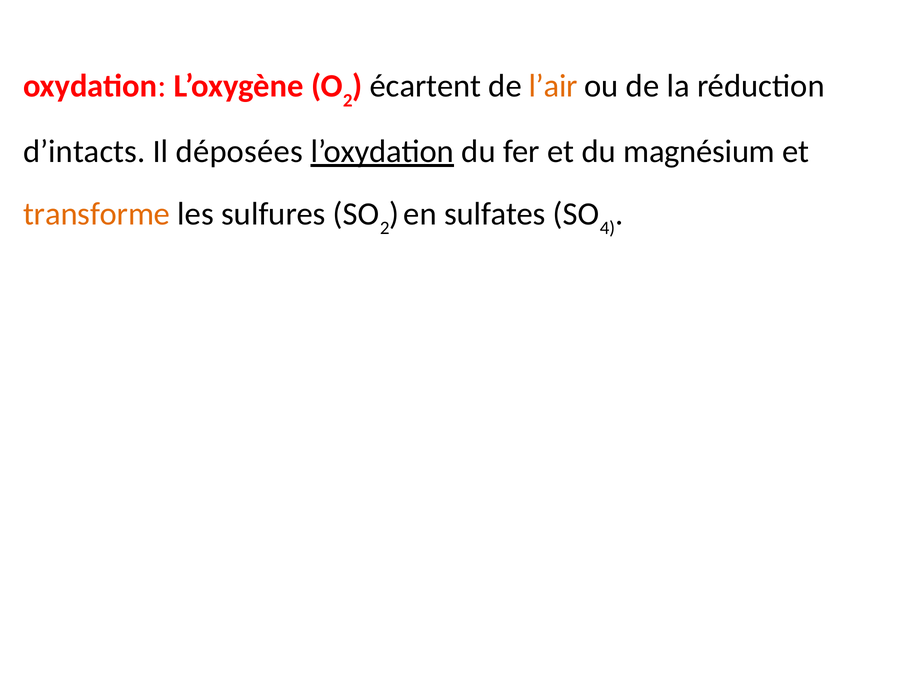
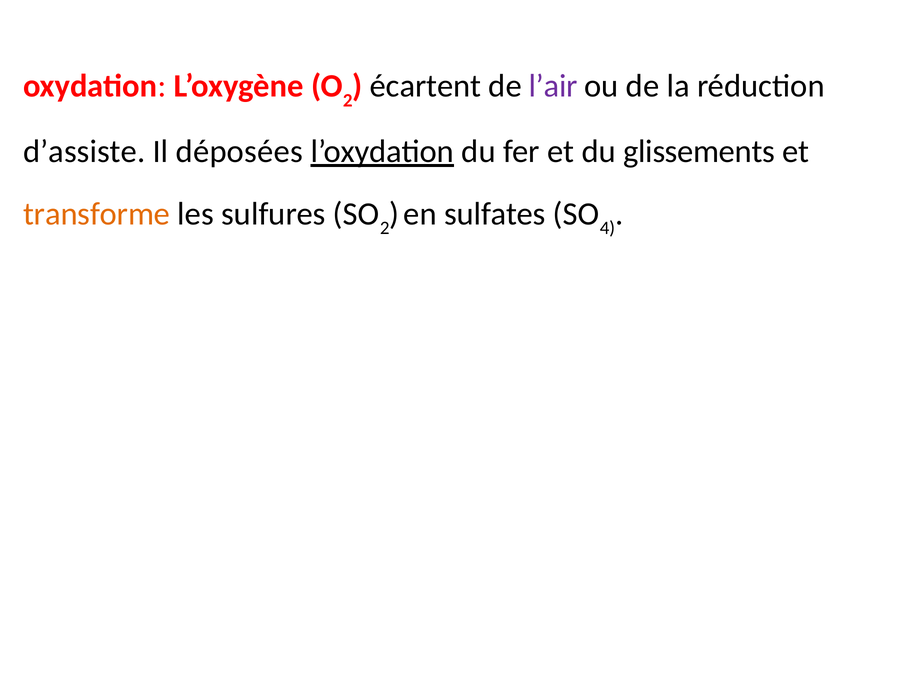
l’air colour: orange -> purple
d’intacts: d’intacts -> d’assiste
magnésium: magnésium -> glissements
